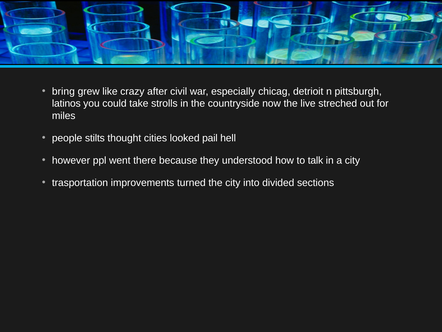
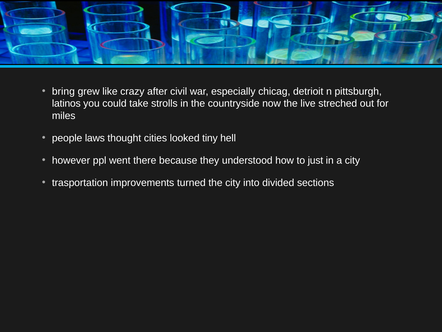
stilts: stilts -> laws
pail: pail -> tiny
talk: talk -> just
